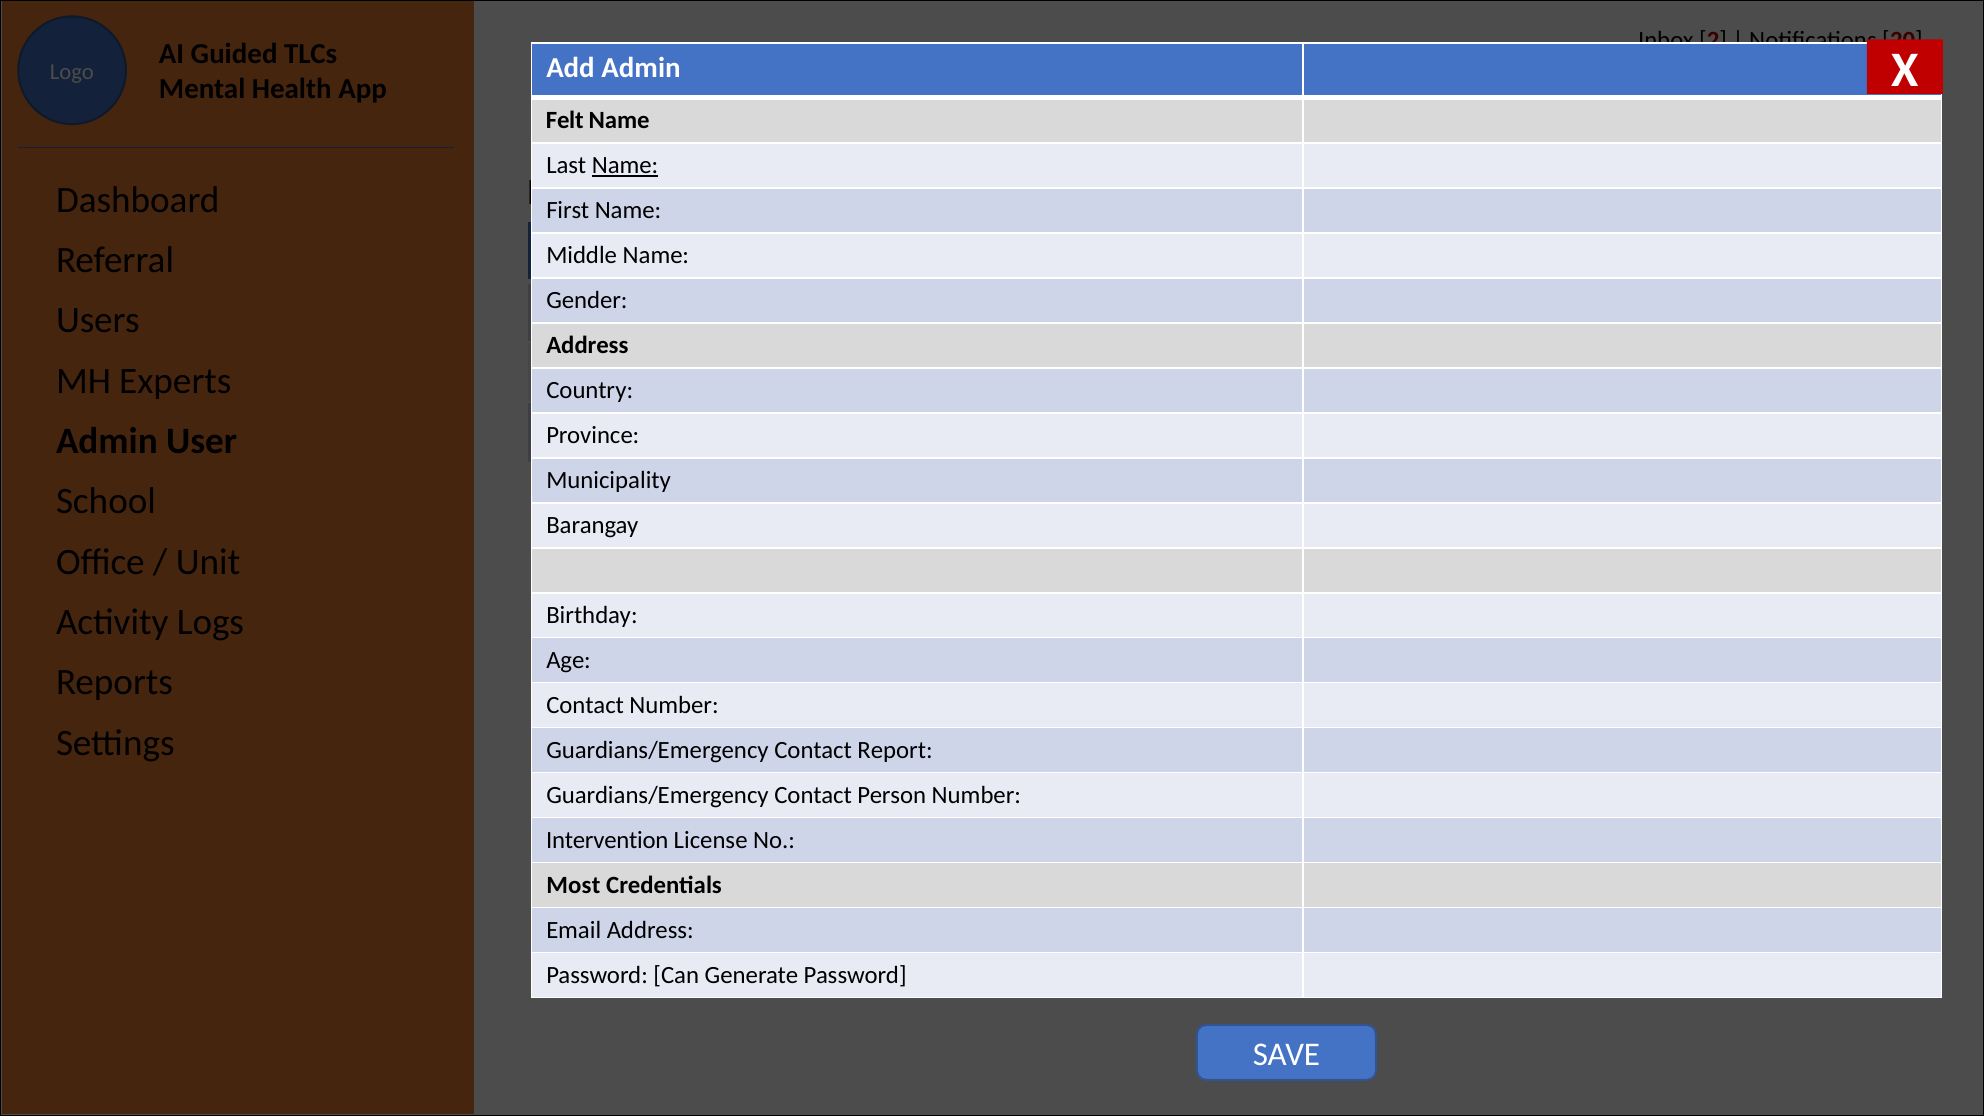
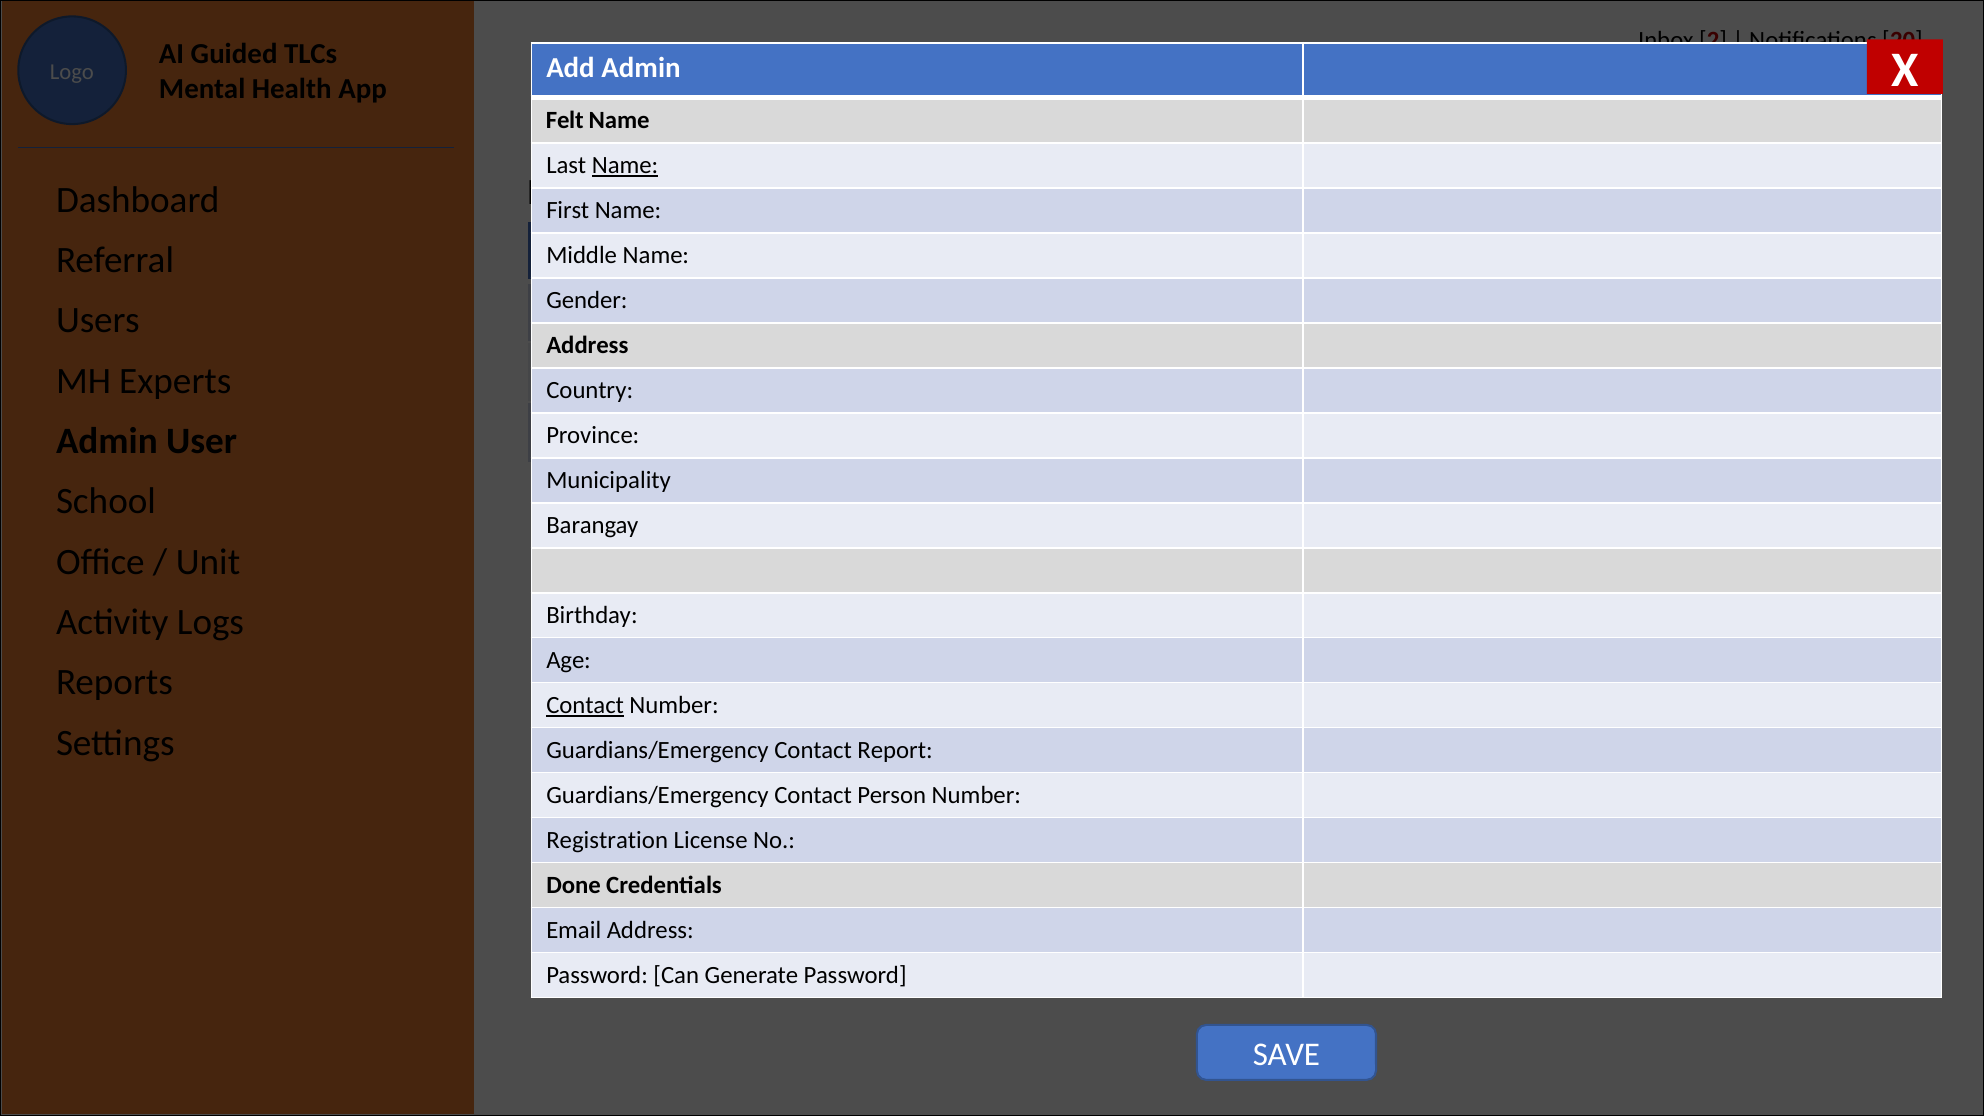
Contact at (585, 705) underline: none -> present
Intervention: Intervention -> Registration
Most: Most -> Done
